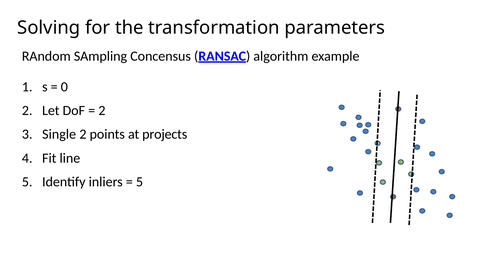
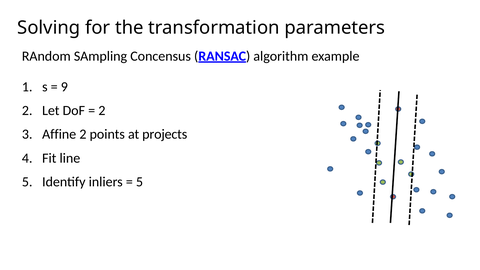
0: 0 -> 9
Single: Single -> Affine
